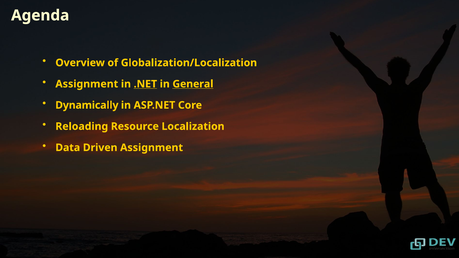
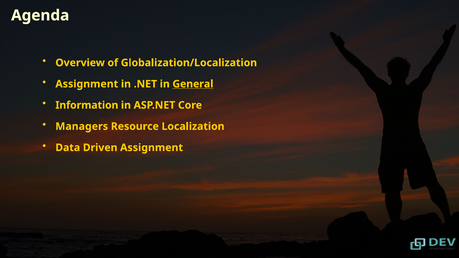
.NET underline: present -> none
Dynamically: Dynamically -> Information
Reloading: Reloading -> Managers
